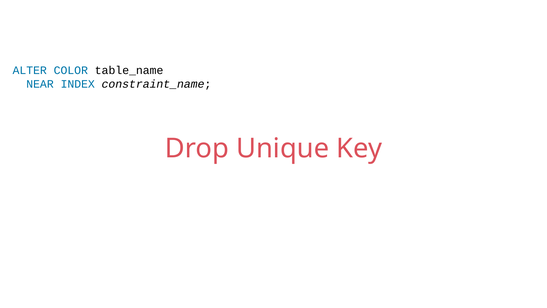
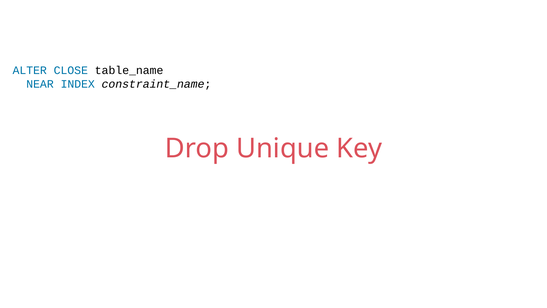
COLOR: COLOR -> CLOSE
